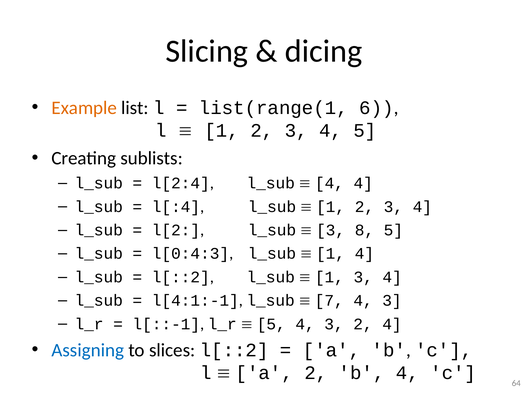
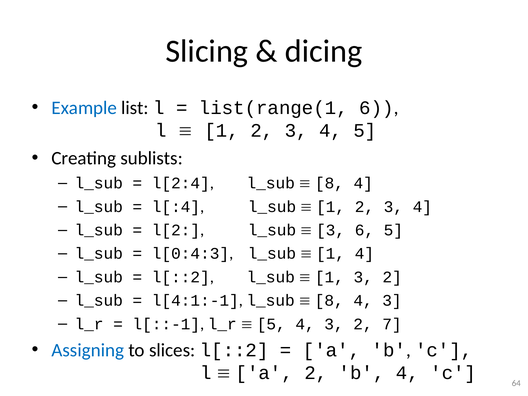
Example colour: orange -> blue
4 at (329, 183): 4 -> 8
3 8: 8 -> 6
1 3 4: 4 -> 2
7 at (329, 301): 7 -> 8
2 4: 4 -> 7
